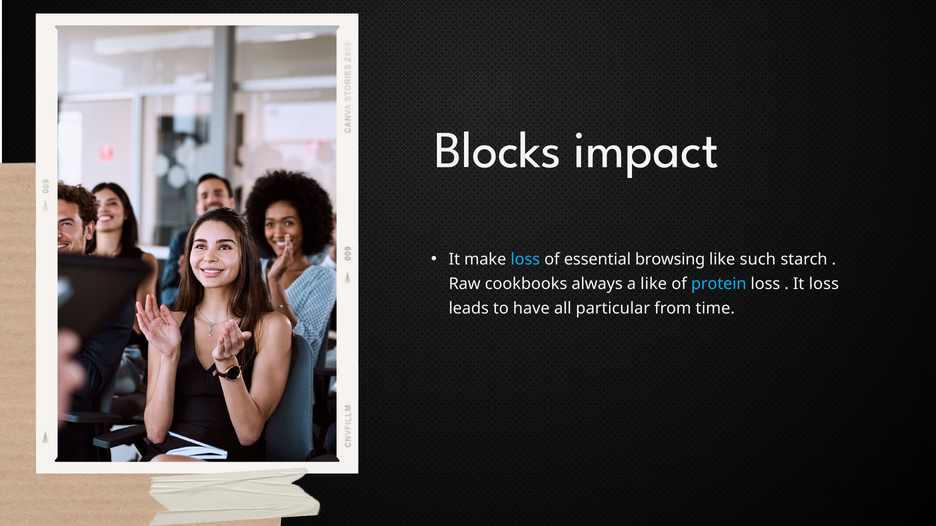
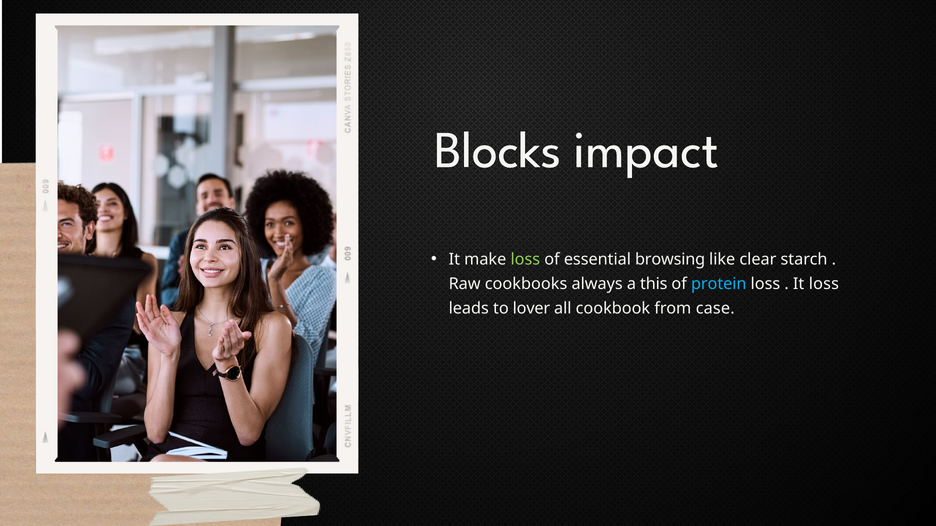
loss at (525, 260) colour: light blue -> light green
such: such -> clear
a like: like -> this
have: have -> lover
particular: particular -> cookbook
time: time -> case
